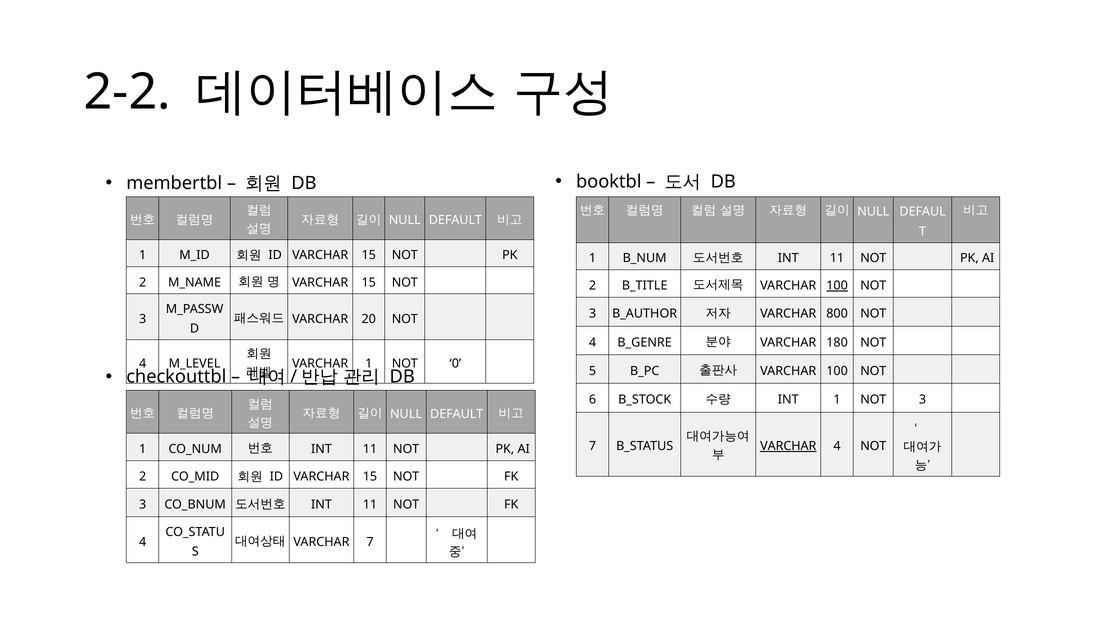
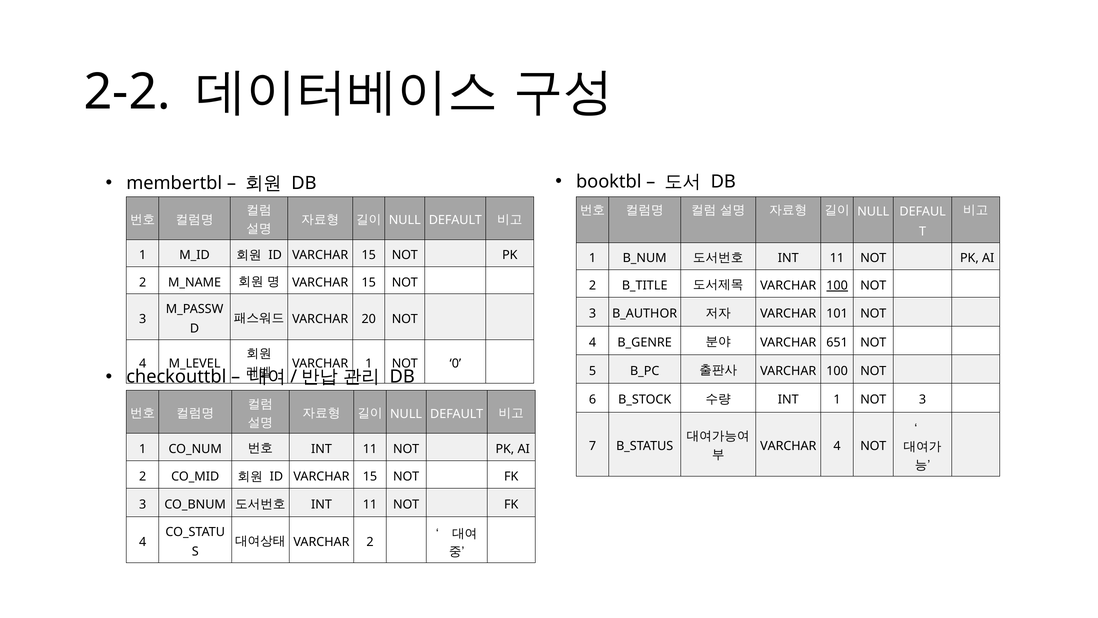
800: 800 -> 101
180: 180 -> 651
VARCHAR at (788, 446) underline: present -> none
VARCHAR 7: 7 -> 2
